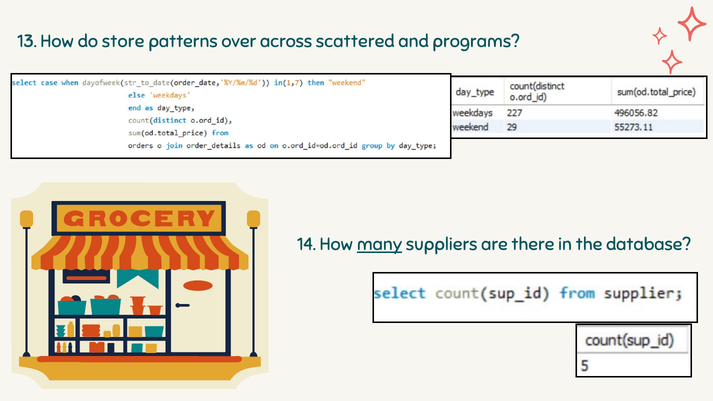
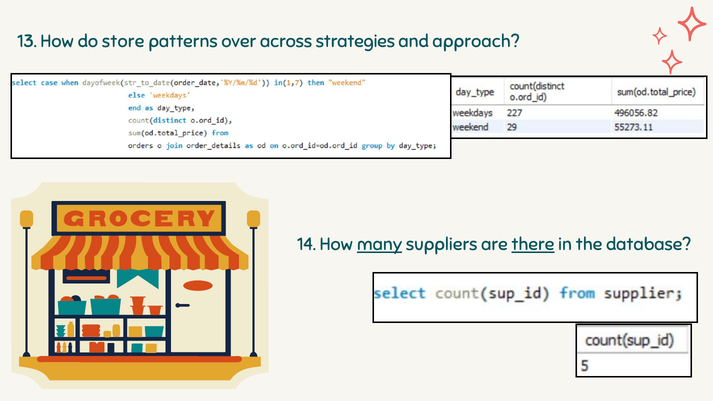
scattered: scattered -> strategies
programs: programs -> approach
there underline: none -> present
